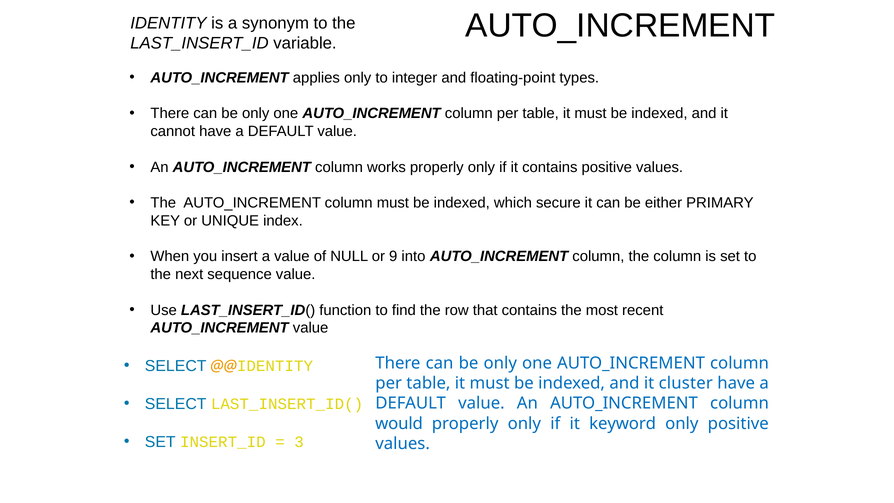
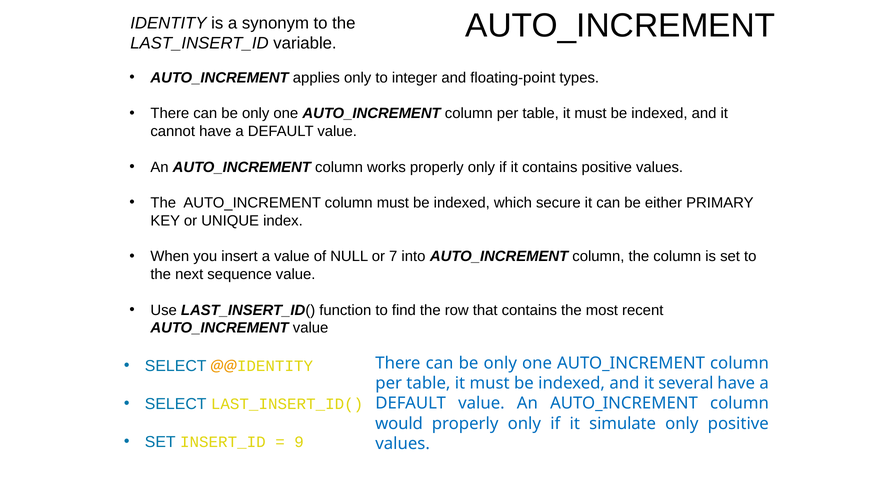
9: 9 -> 7
cluster: cluster -> several
keyword: keyword -> simulate
3: 3 -> 9
